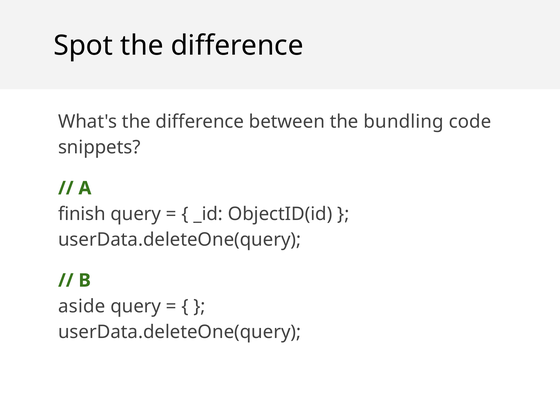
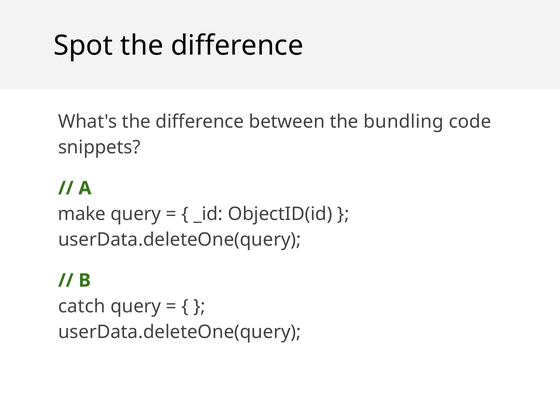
finish: finish -> make
aside: aside -> catch
